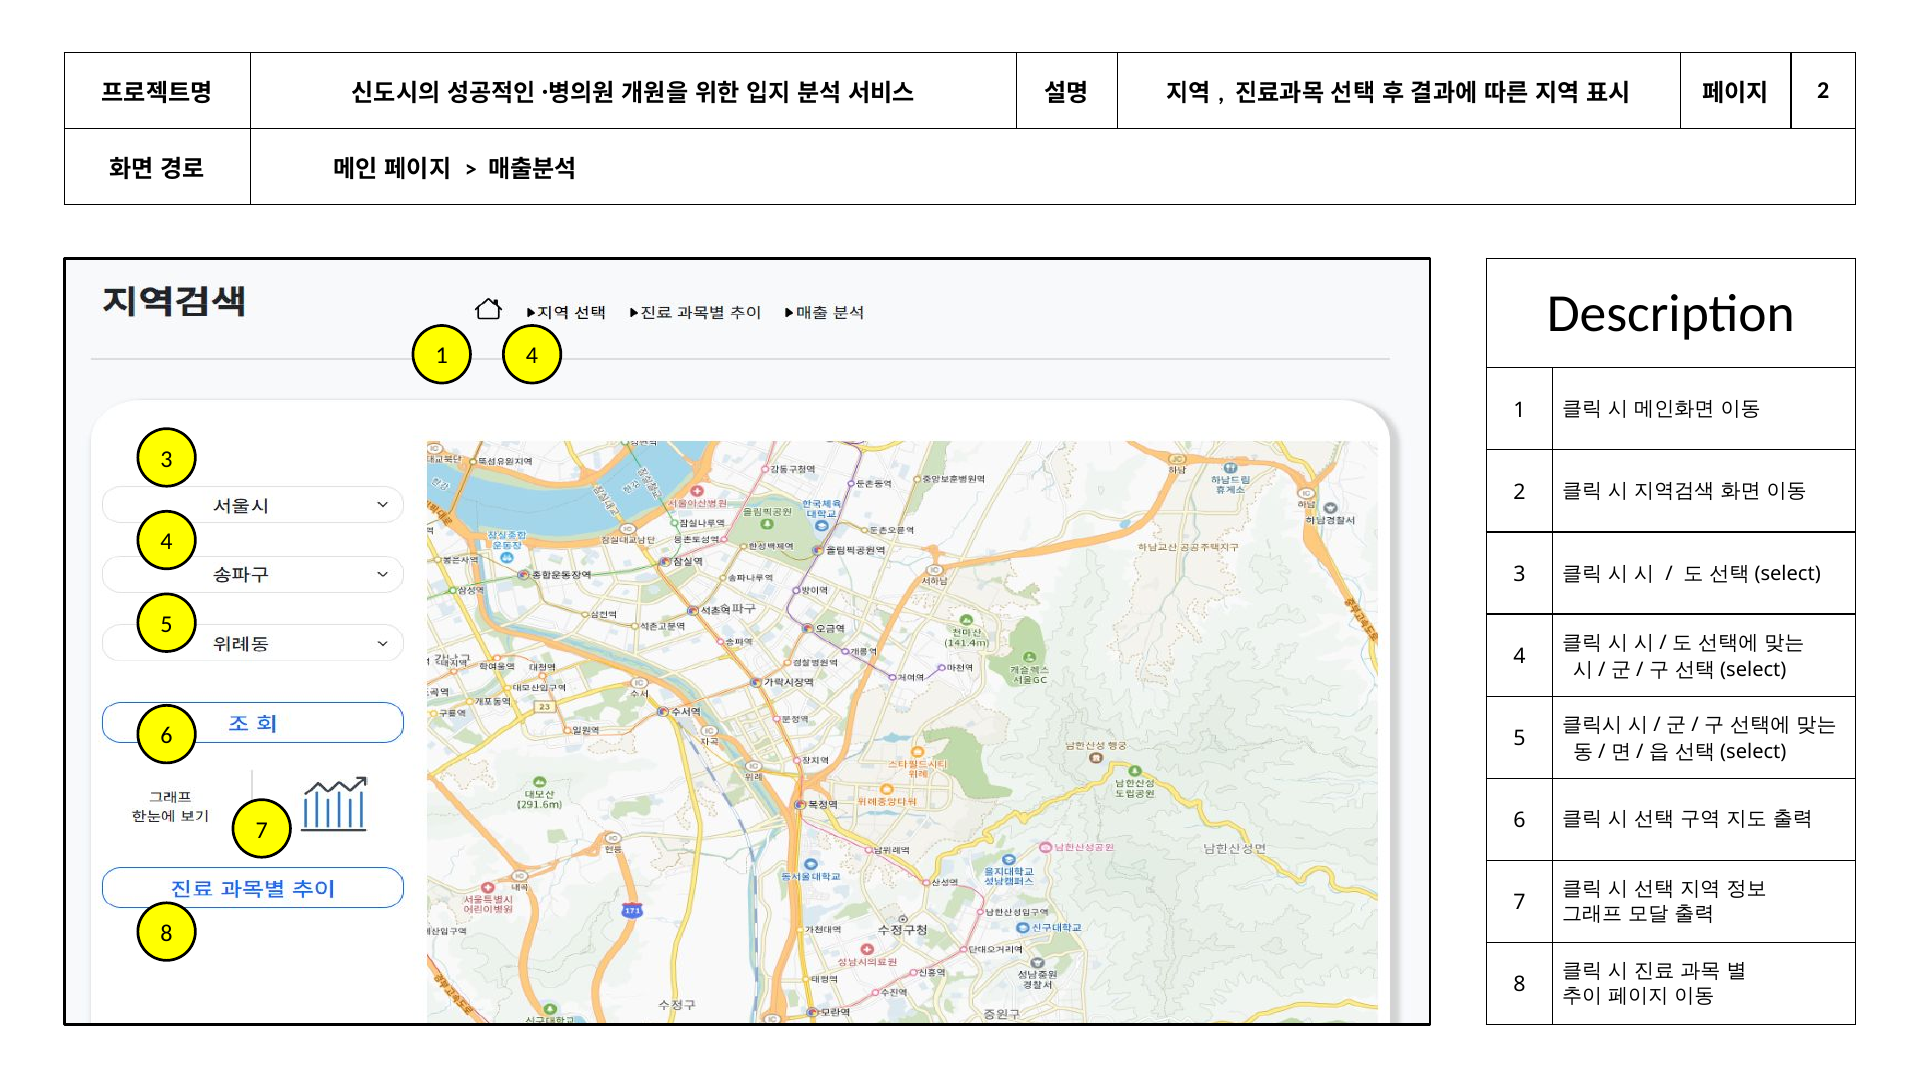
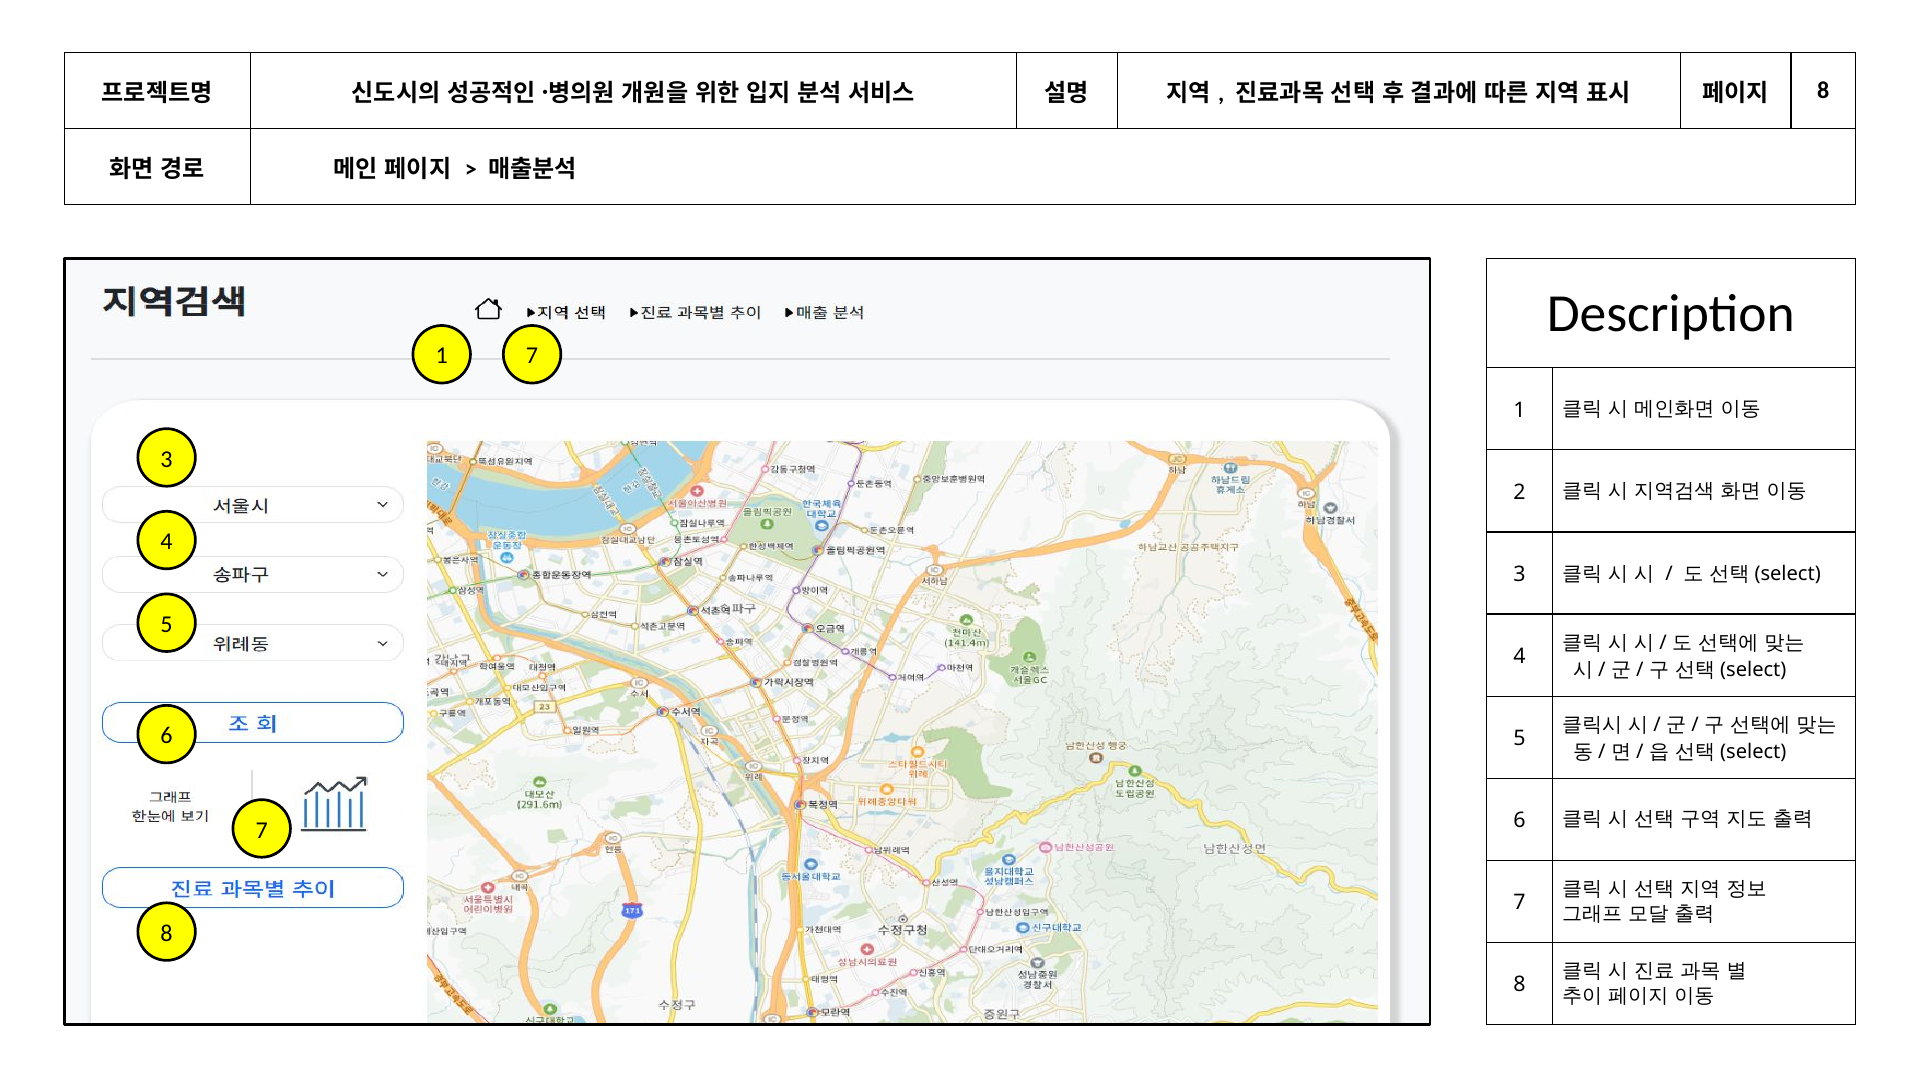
2 at (1823, 91): 2 -> 8
1 4: 4 -> 7
